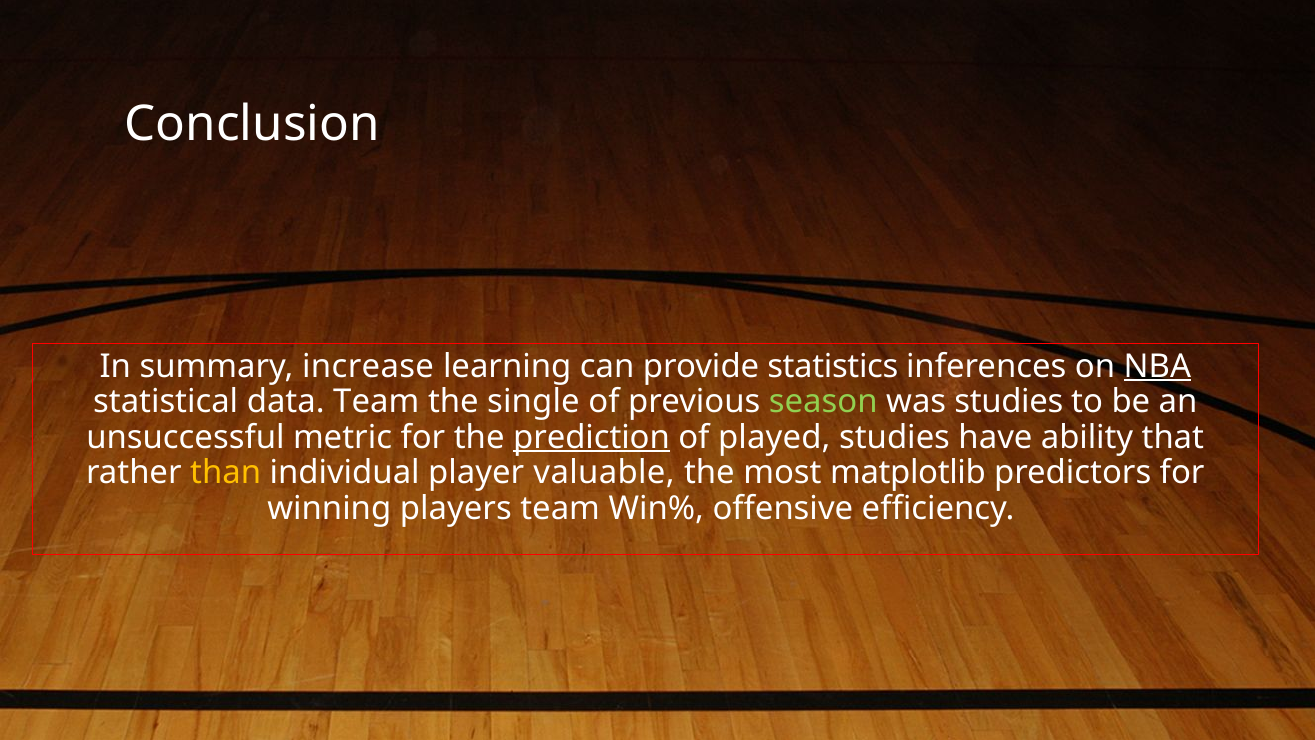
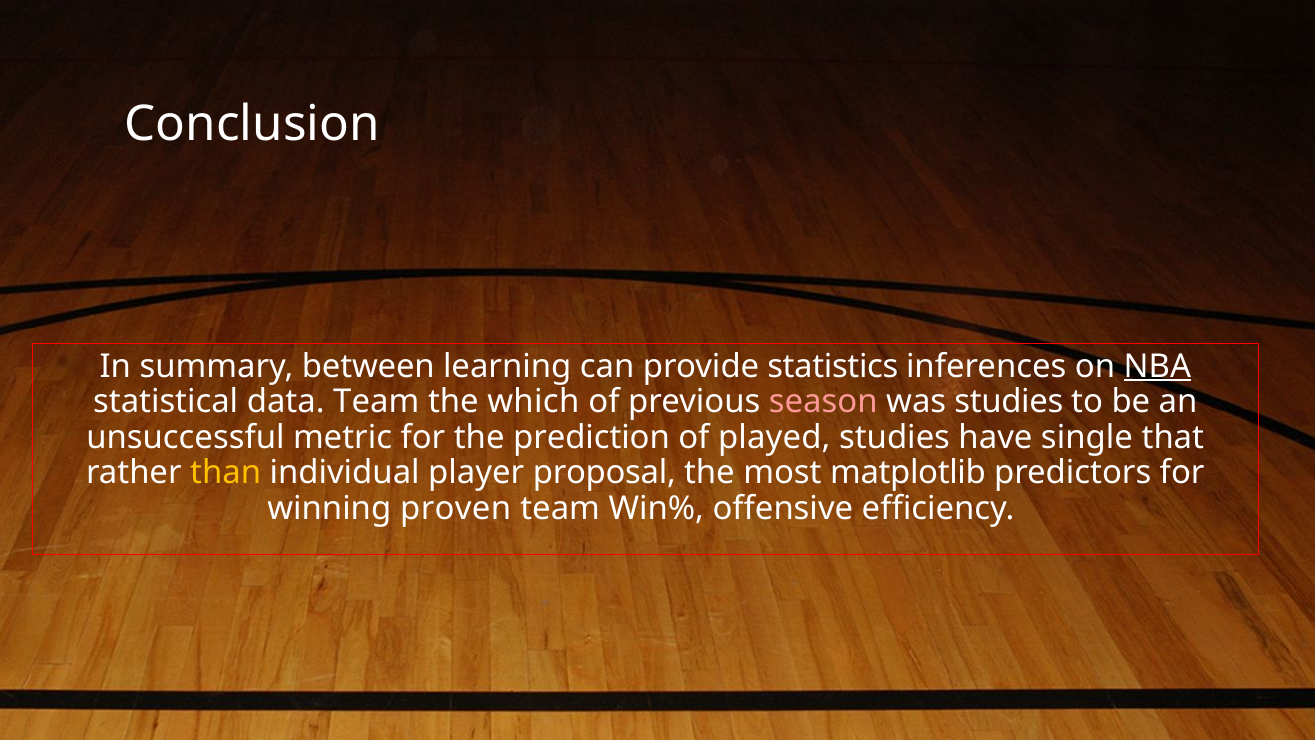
increase: increase -> between
single: single -> which
season colour: light green -> pink
prediction underline: present -> none
ability: ability -> single
valuable: valuable -> proposal
players: players -> proven
